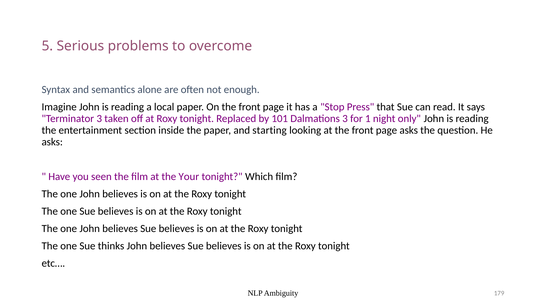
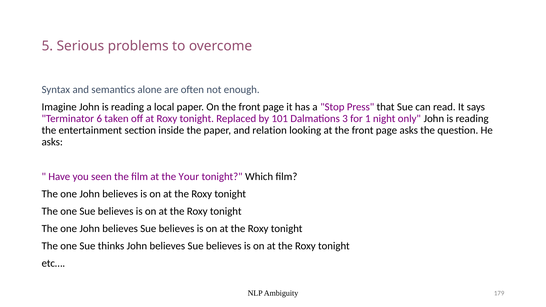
Terminator 3: 3 -> 6
starting: starting -> relation
